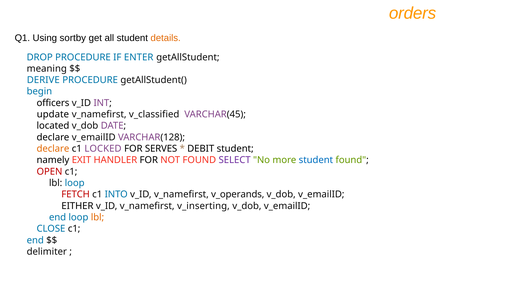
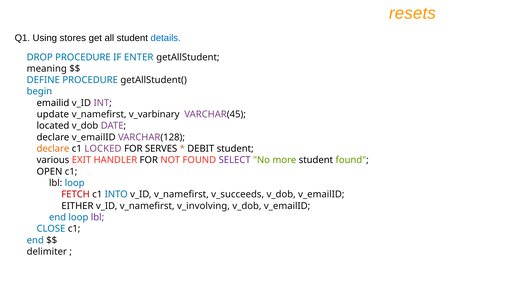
orders: orders -> resets
sortby: sortby -> stores
details colour: orange -> blue
DERIVE: DERIVE -> DEFINE
officers: officers -> emailid
v_classified: v_classified -> v_varbinary
namely: namely -> various
student at (316, 160) colour: blue -> black
OPEN colour: red -> black
v_operands: v_operands -> v_succeeds
v_inserting: v_inserting -> v_involving
lbl at (98, 217) colour: orange -> purple
